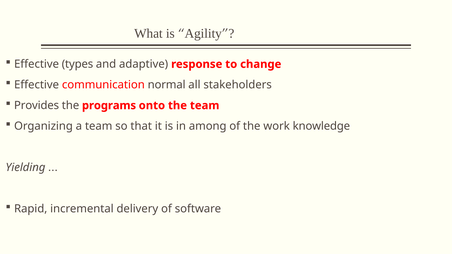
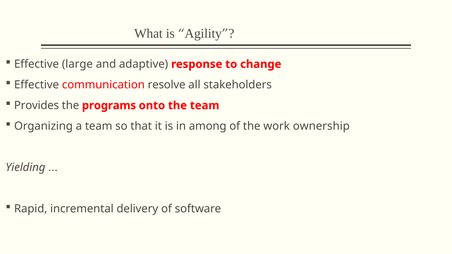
types: types -> large
normal: normal -> resolve
knowledge: knowledge -> ownership
